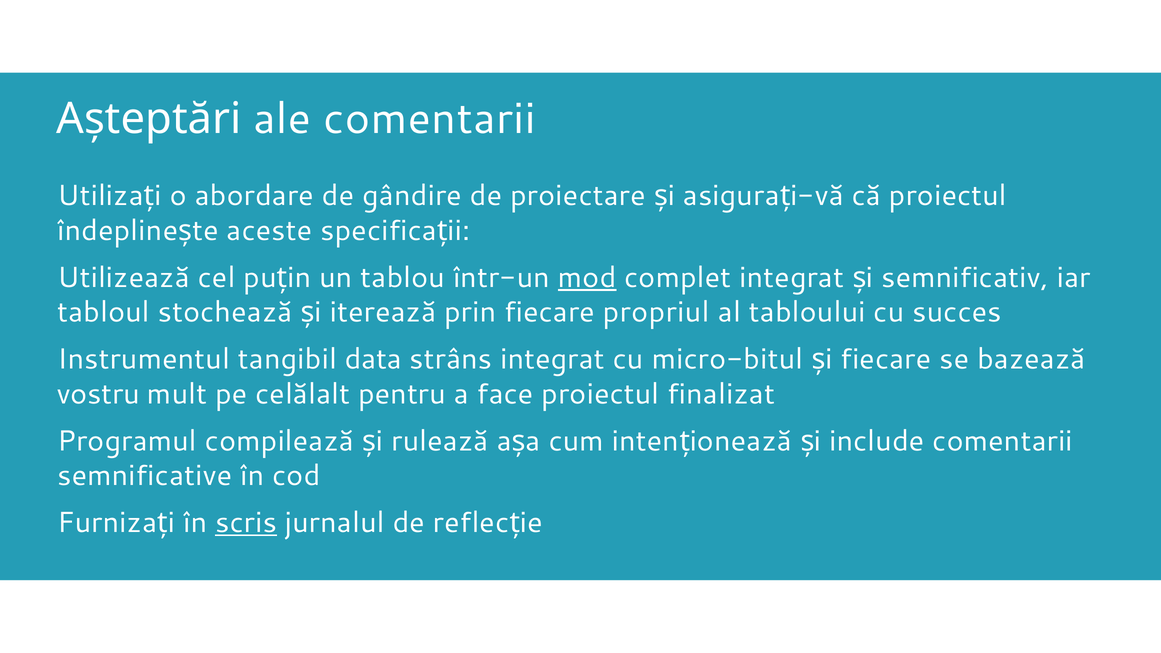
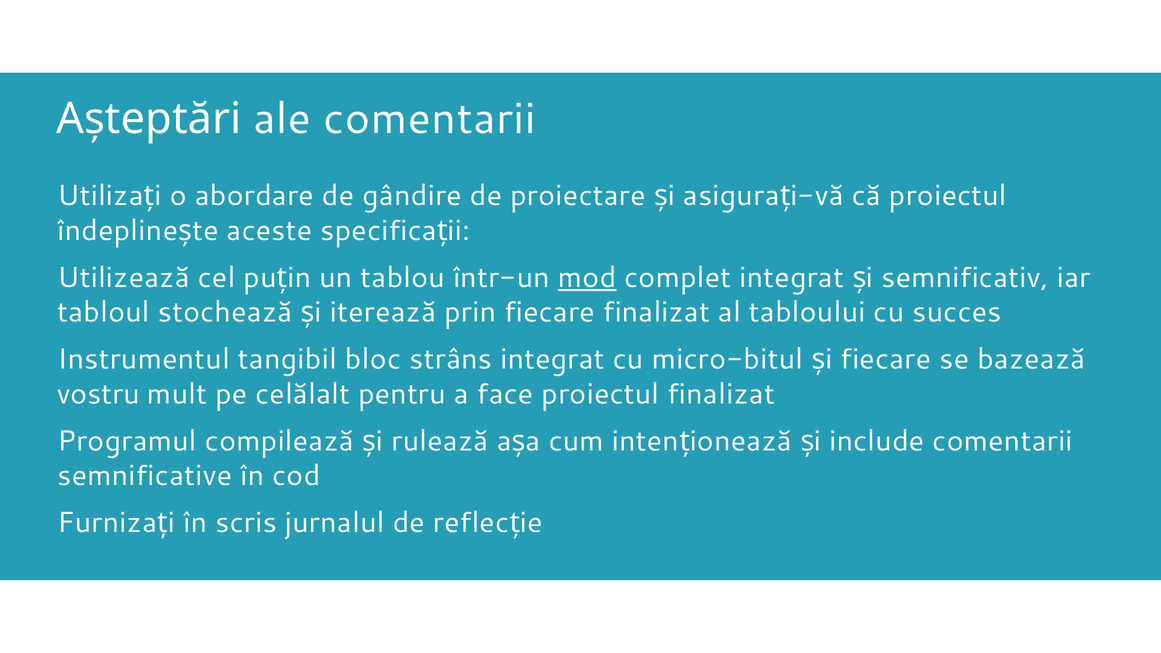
fiecare propriul: propriul -> finalizat
data: data -> bloc
scris underline: present -> none
